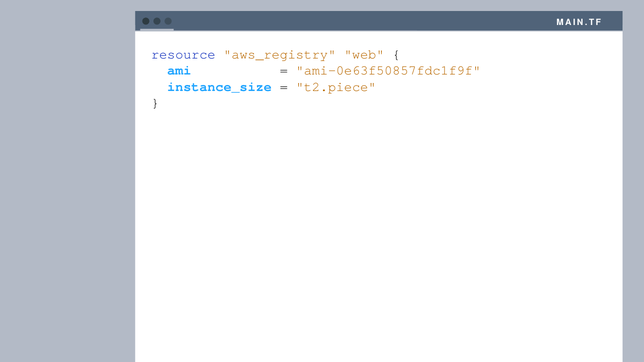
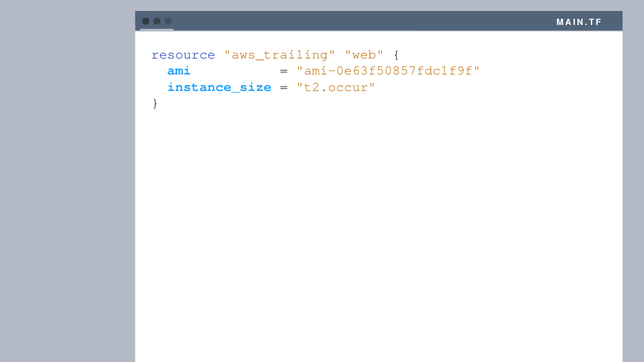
aws_registry: aws_registry -> aws_trailing
t2.piece: t2.piece -> t2.occur
